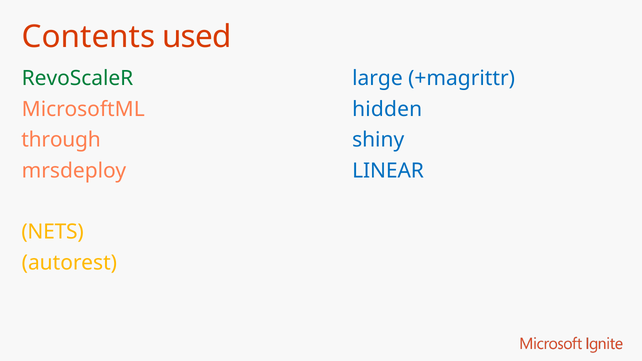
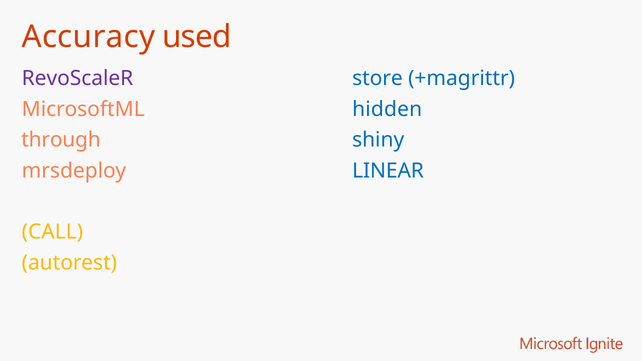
Contents: Contents -> Accuracy
RevoScaleR colour: green -> purple
large: large -> store
NETS: NETS -> CALL
